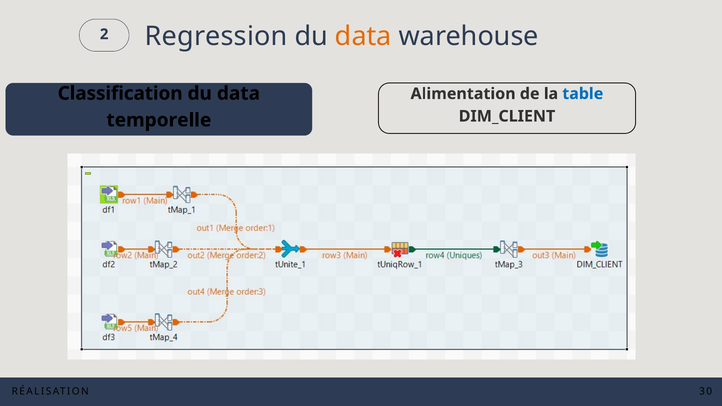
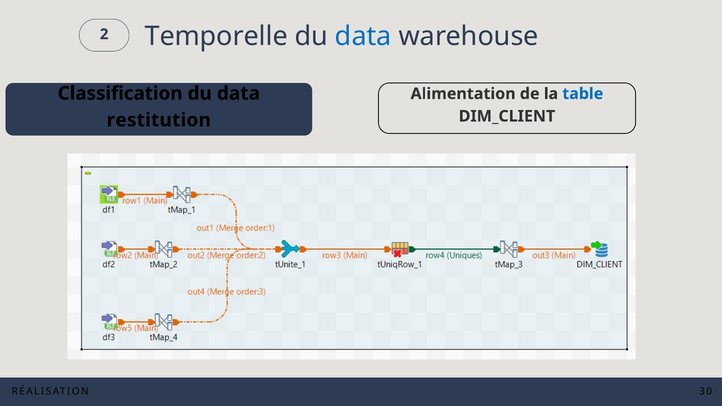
Regression: Regression -> Temporelle
data at (363, 36) colour: orange -> blue
temporelle: temporelle -> restitution
